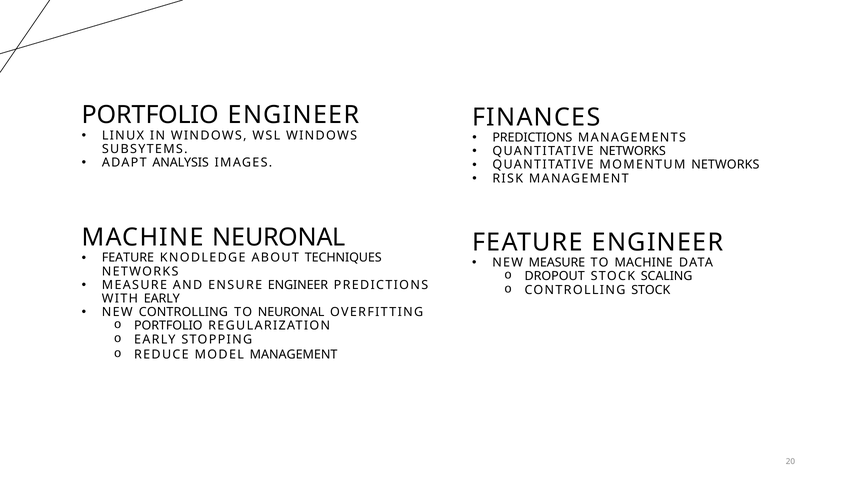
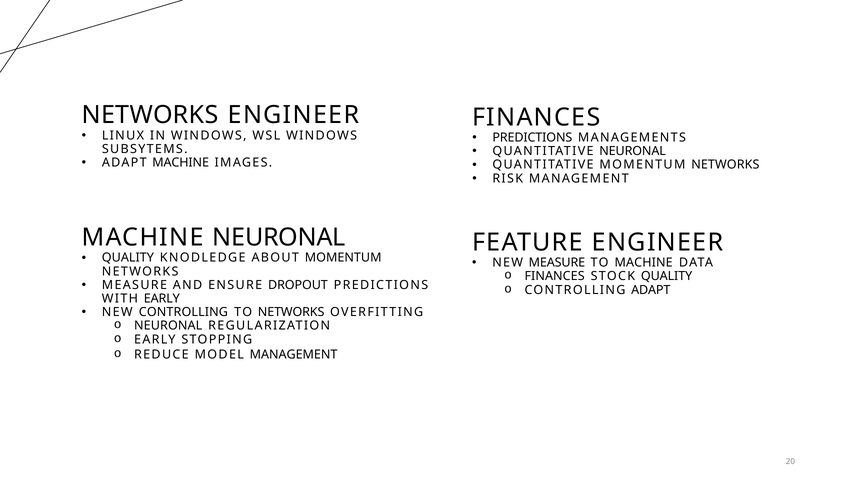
PORTFOLIO at (150, 115): PORTFOLIO -> NETWORKS
QUANTITATIVE NETWORKS: NETWORKS -> NEURONAL
ADAPT ANALYSIS: ANALYSIS -> MACHINE
FEATURE at (128, 258): FEATURE -> QUALITY
ABOUT TECHNIQUES: TECHNIQUES -> MOMENTUM
DROPOUT at (555, 276): DROPOUT -> FINANCES
STOCK SCALING: SCALING -> QUALITY
ENSURE ENGINEER: ENGINEER -> DROPOUT
CONTROLLING STOCK: STOCK -> ADAPT
TO NEURONAL: NEURONAL -> NETWORKS
PORTFOLIO at (168, 326): PORTFOLIO -> NEURONAL
